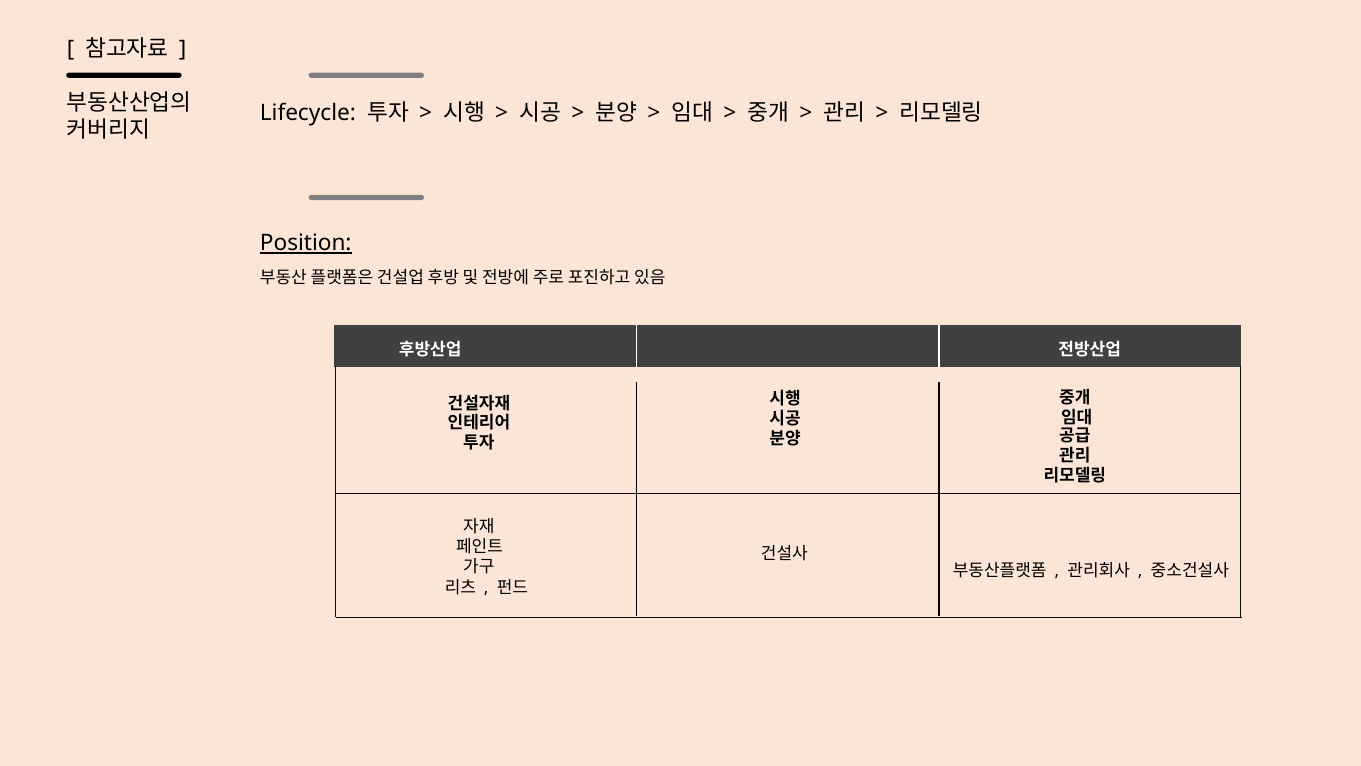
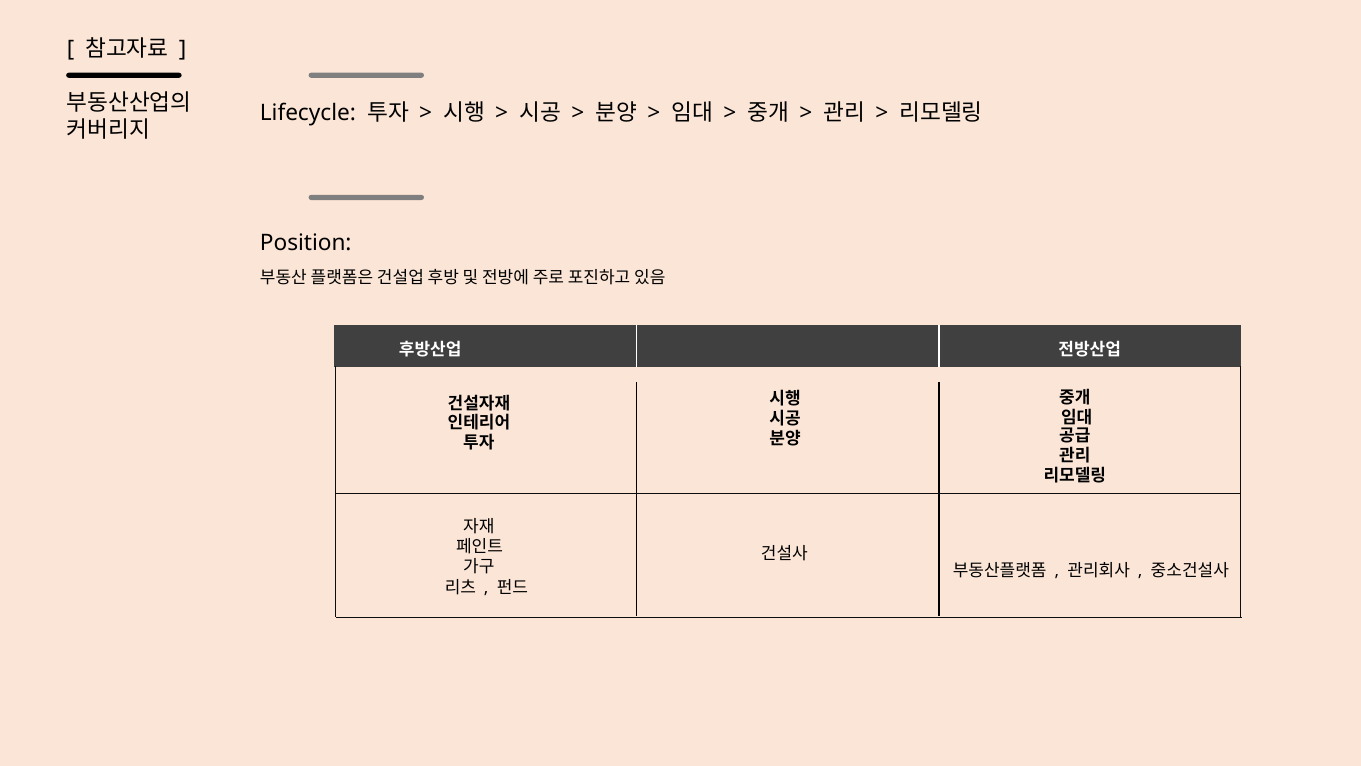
Position underline: present -> none
